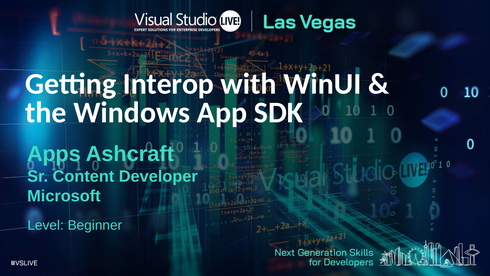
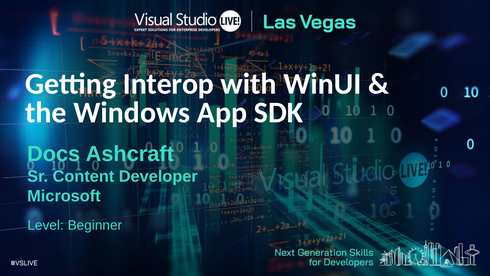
Apps: Apps -> Docs
